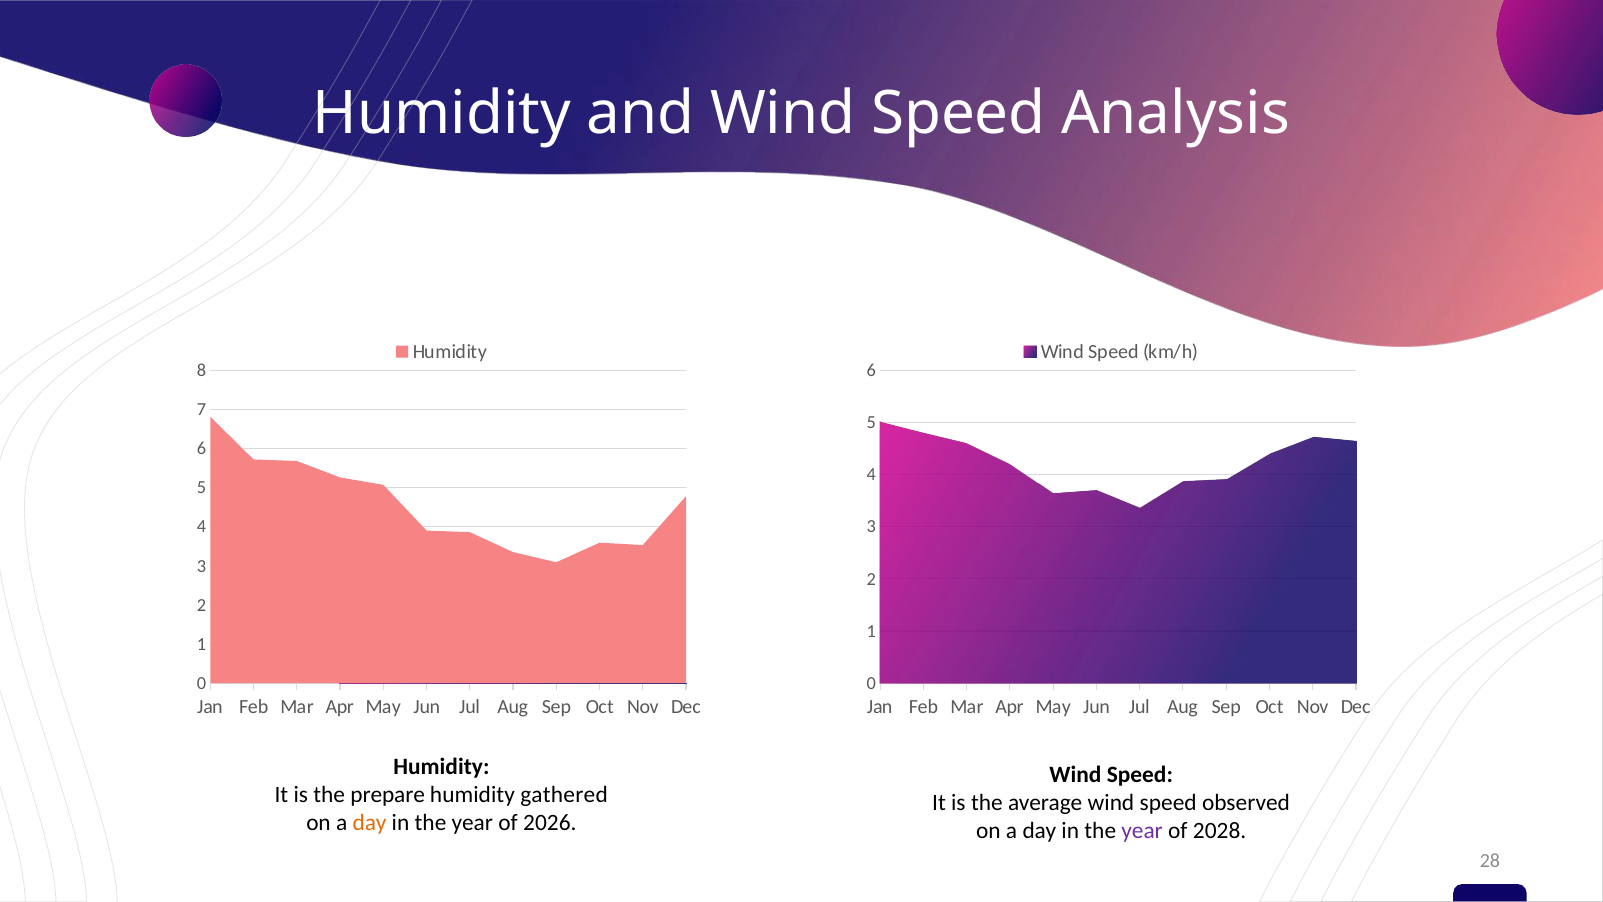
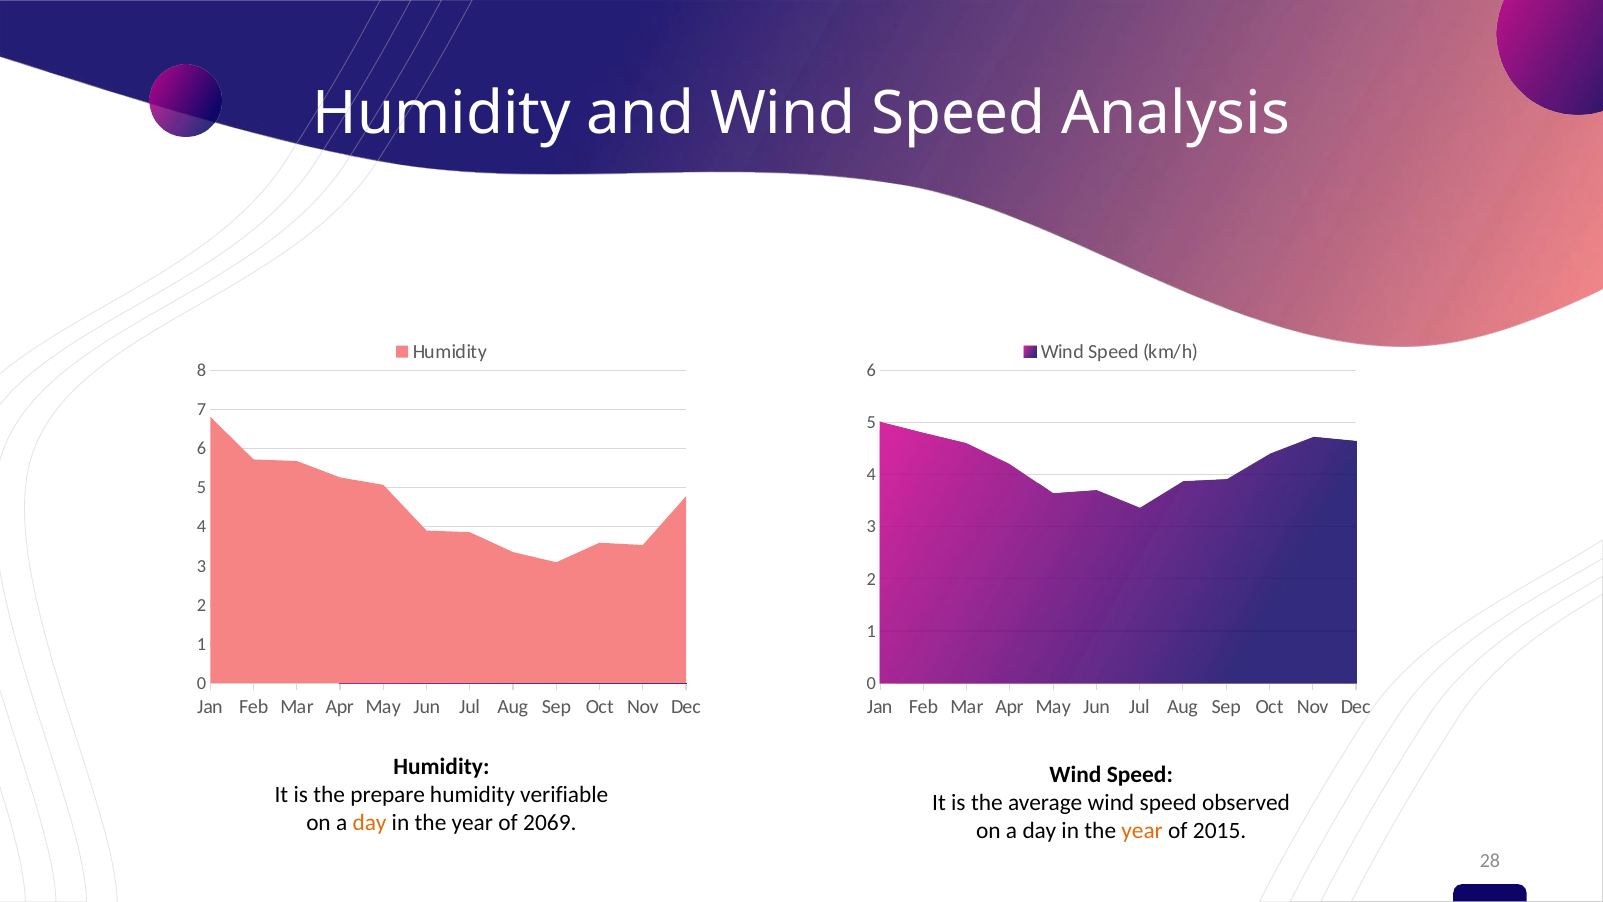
gathered: gathered -> verifiable
2026: 2026 -> 2069
year at (1142, 831) colour: purple -> orange
2028: 2028 -> 2015
